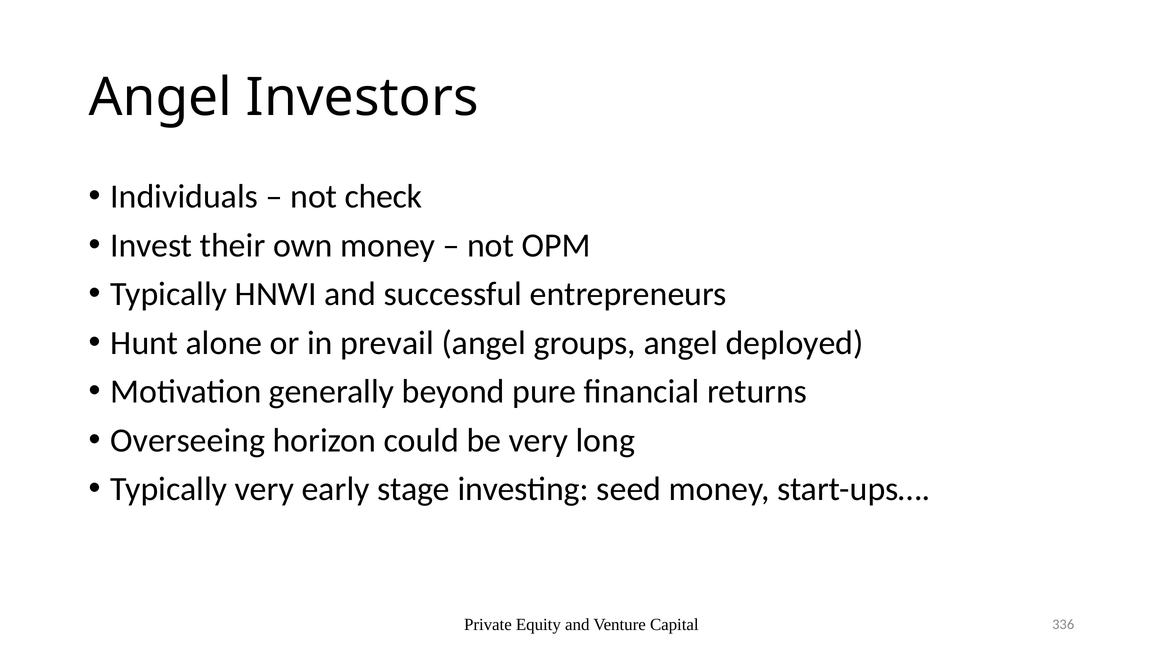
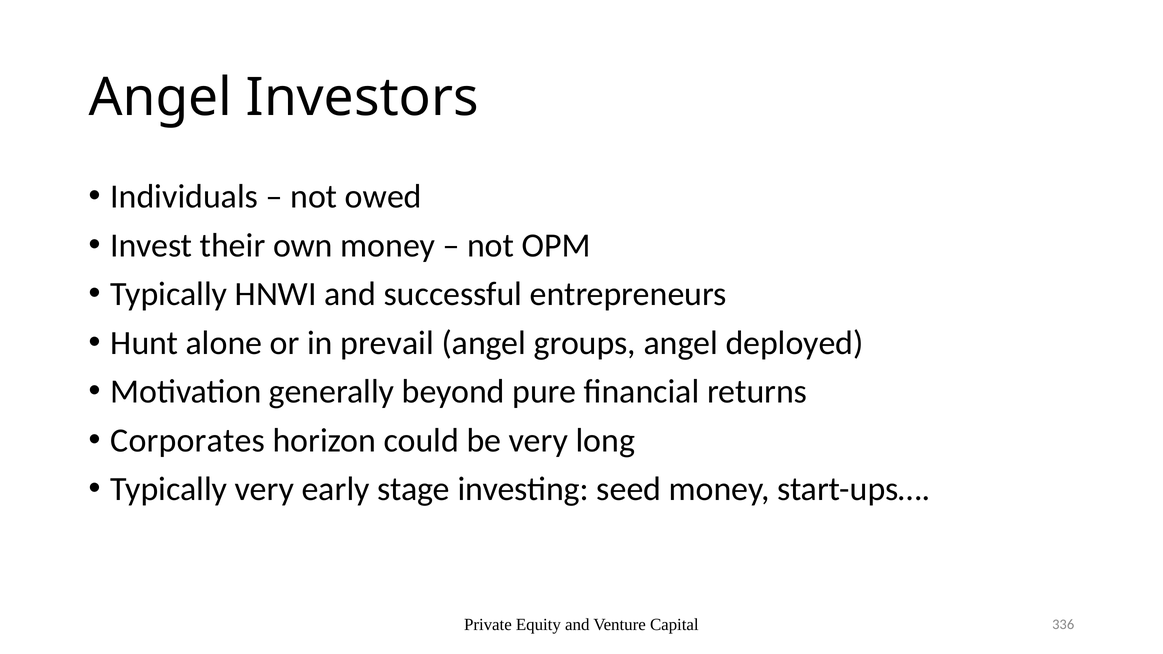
check: check -> owed
Overseeing: Overseeing -> Corporates
